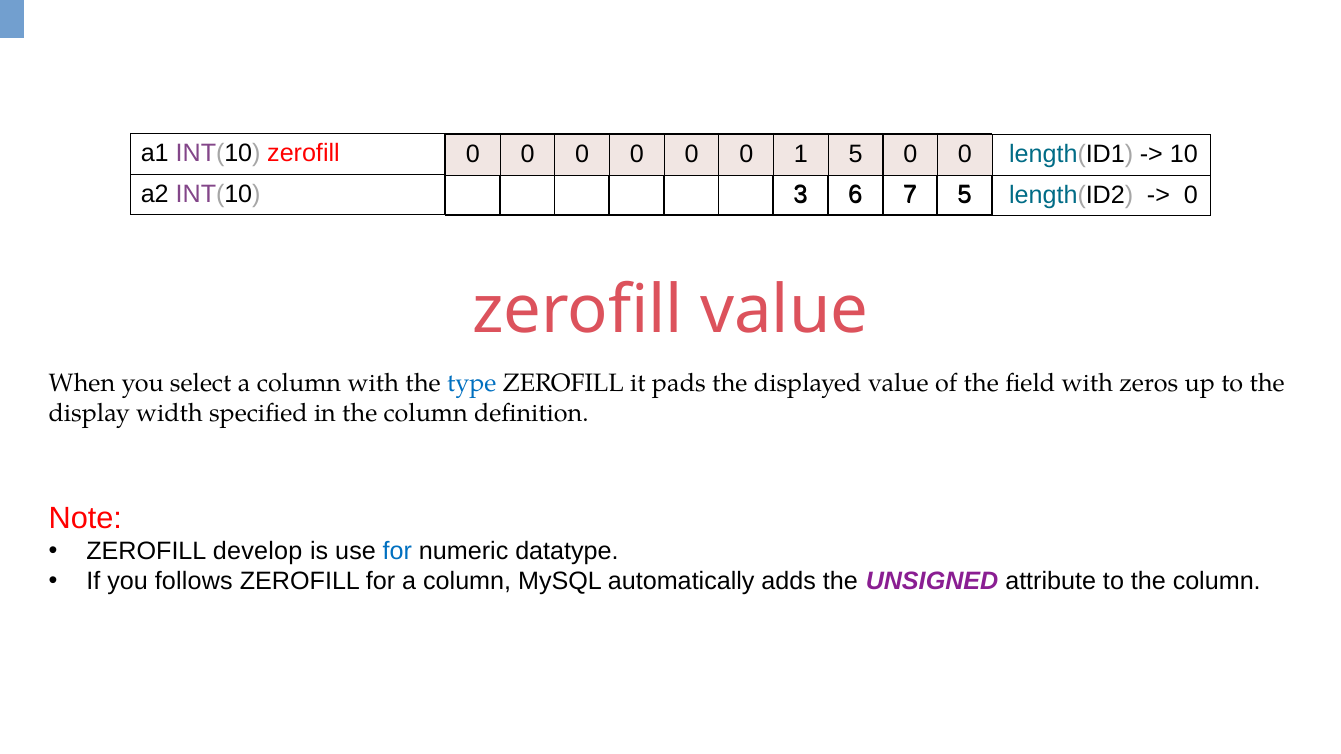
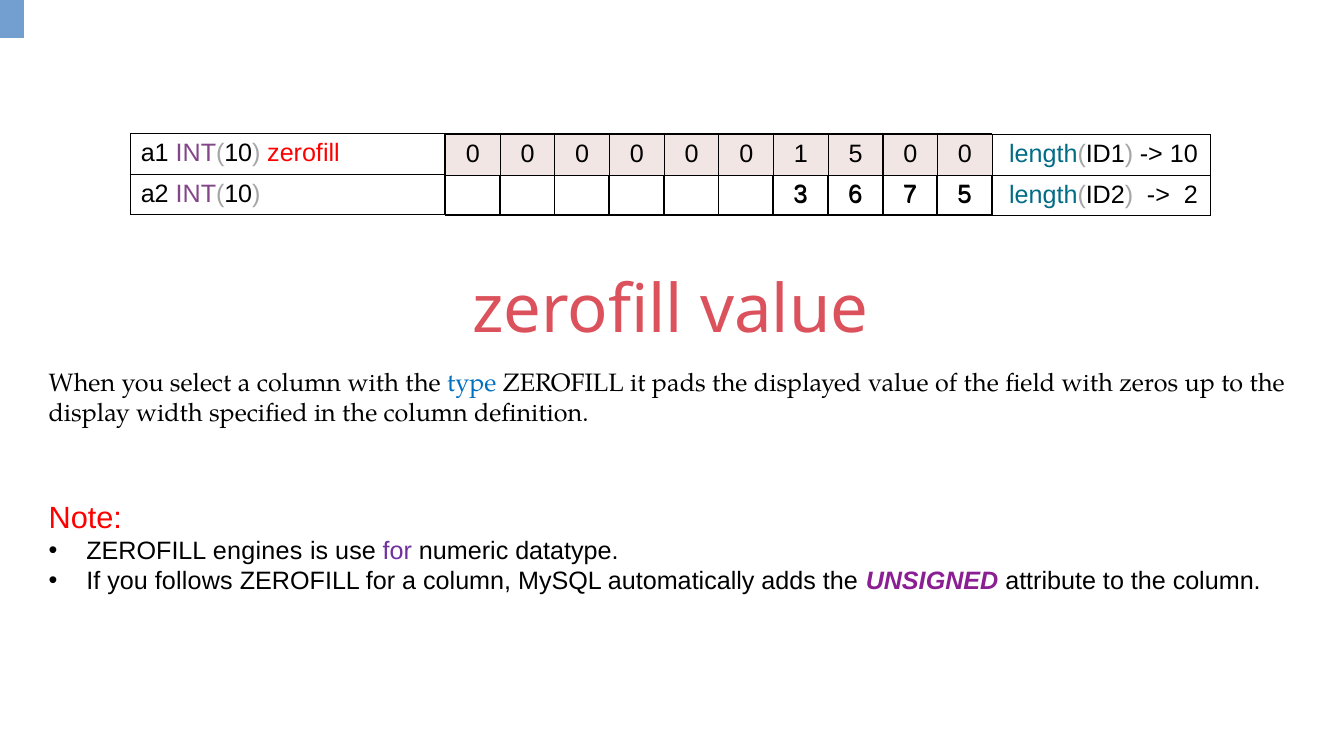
0 at (1191, 195): 0 -> 2
develop: develop -> engines
for at (397, 552) colour: blue -> purple
